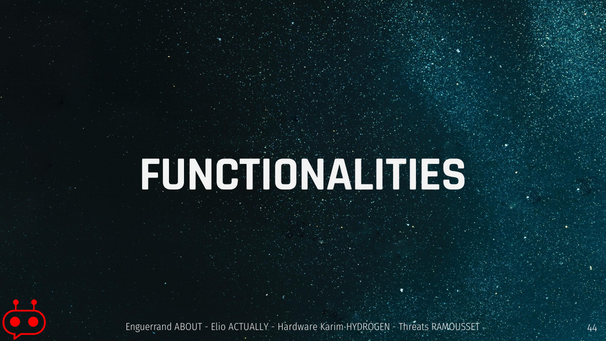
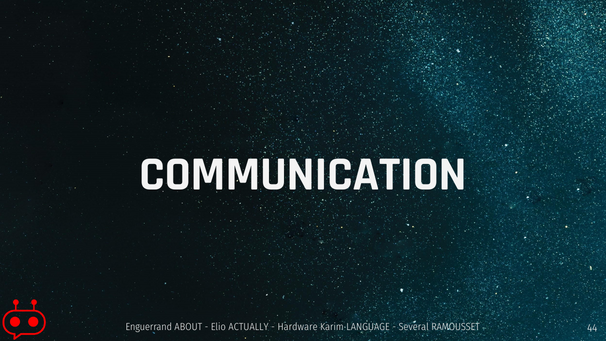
FUNCTIONALITIES: FUNCTIONALITIES -> COMMUNICATION
HYDROGEN: HYDROGEN -> LANGUAGE
Threats: Threats -> Several
